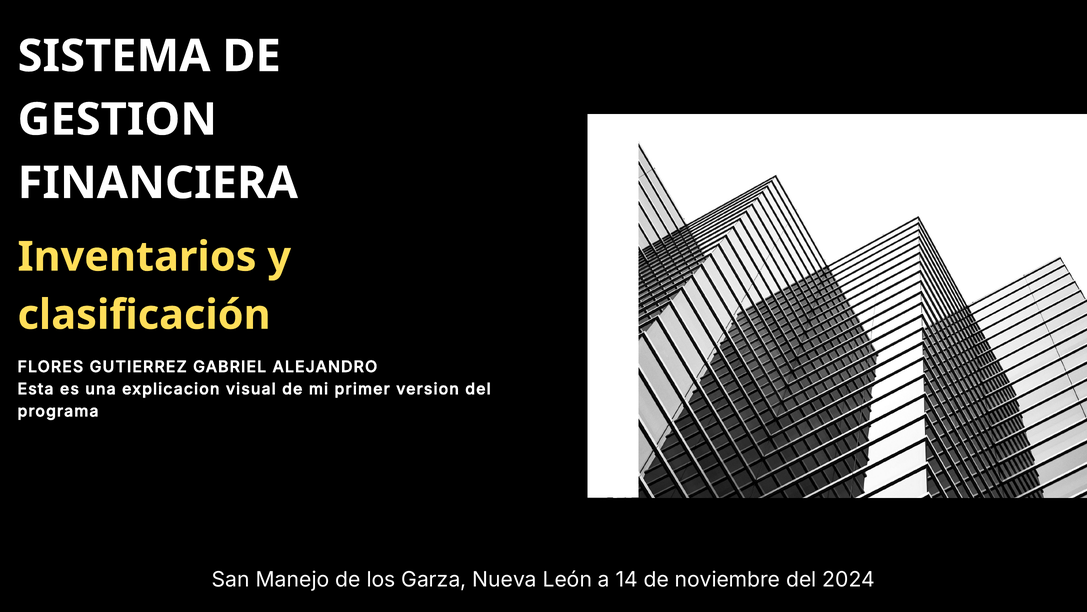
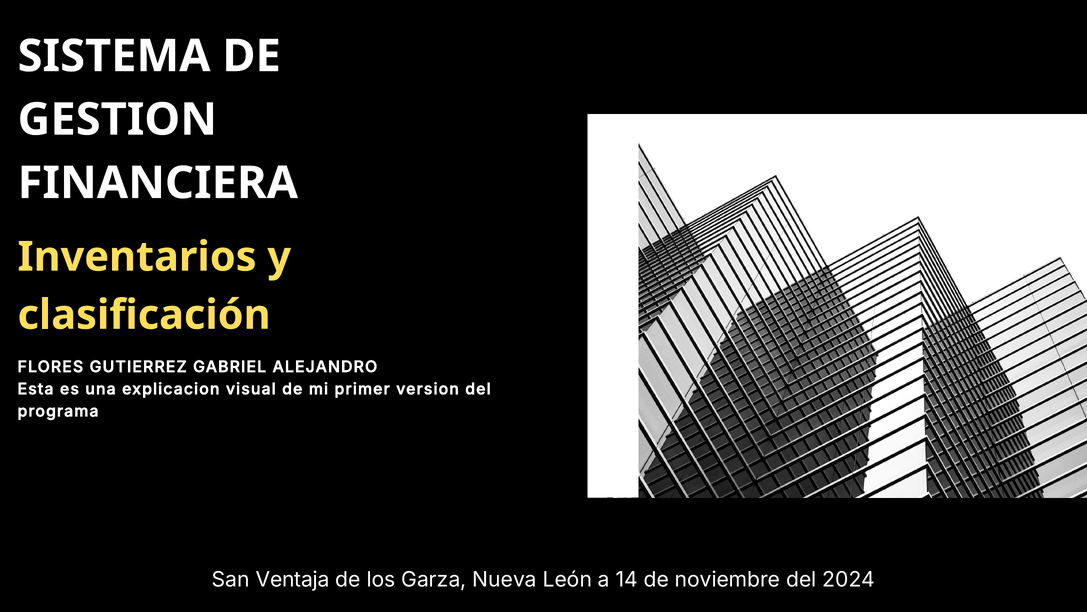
Manejo: Manejo -> Ventaja
